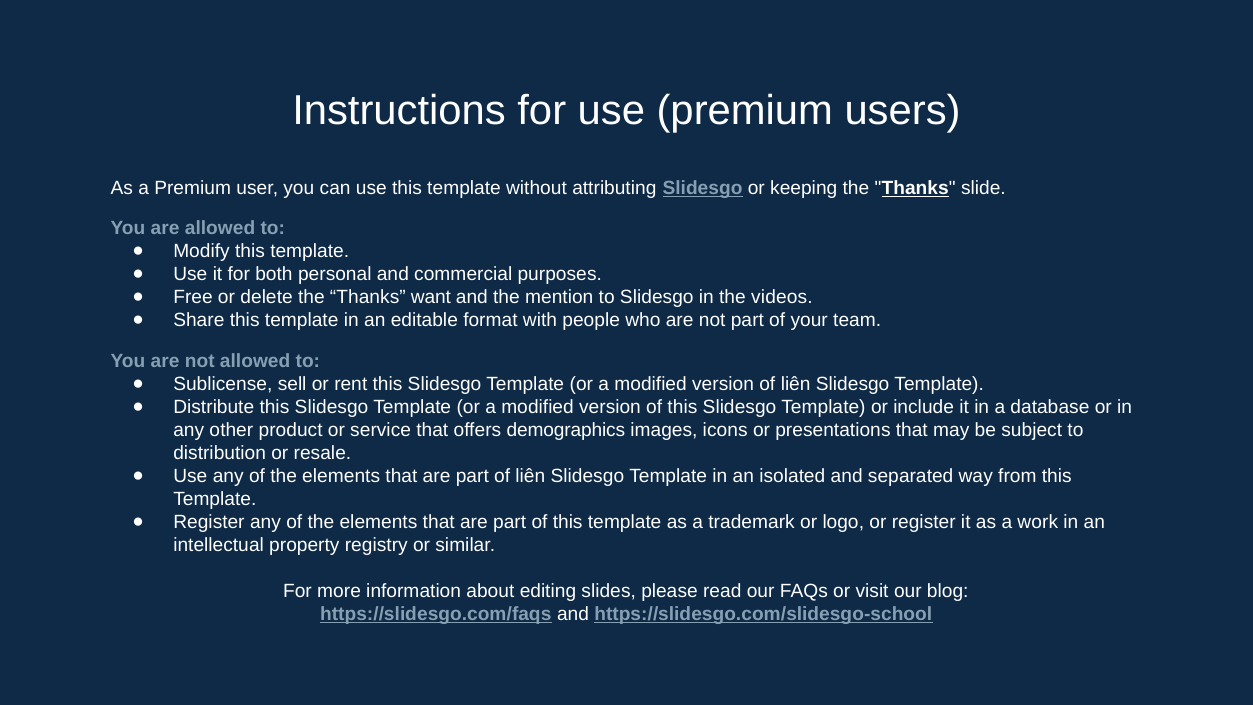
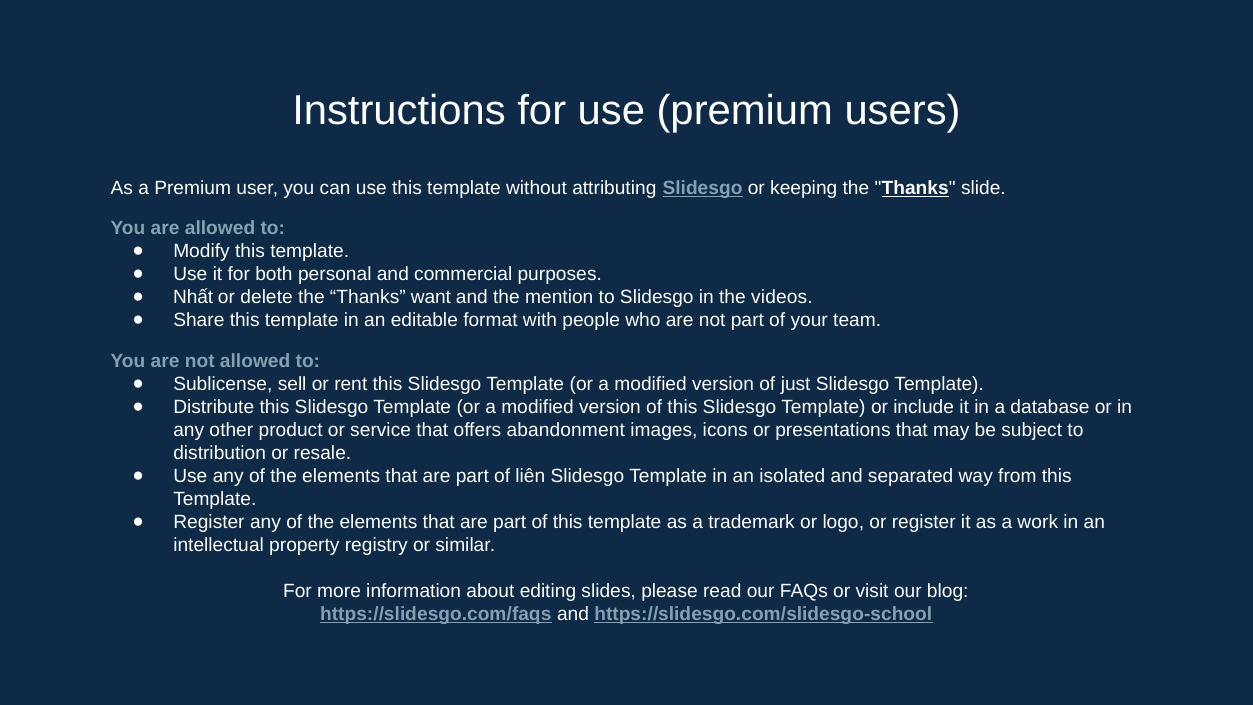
Free: Free -> Nhất
version of liên: liên -> just
demographics: demographics -> abandonment
